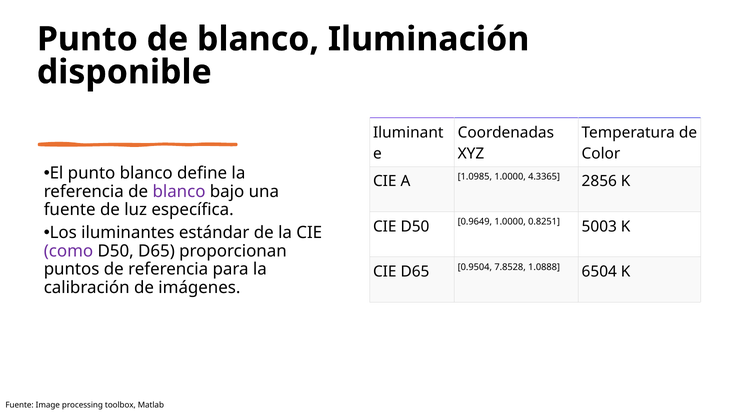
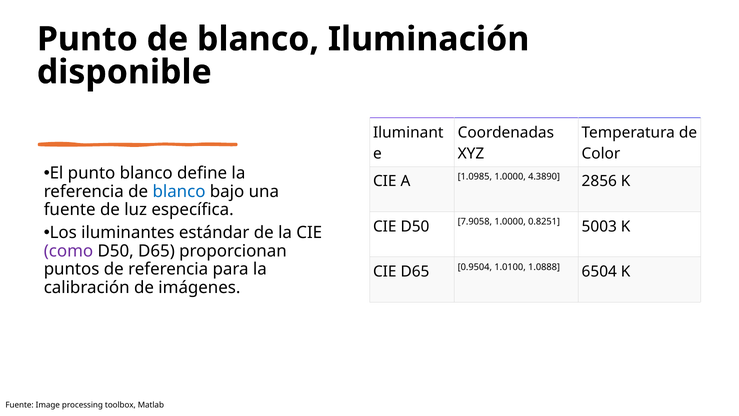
4.3365: 4.3365 -> 4.3890
blanco at (179, 191) colour: purple -> blue
0.9649: 0.9649 -> 7.9058
7.8528: 7.8528 -> 1.0100
